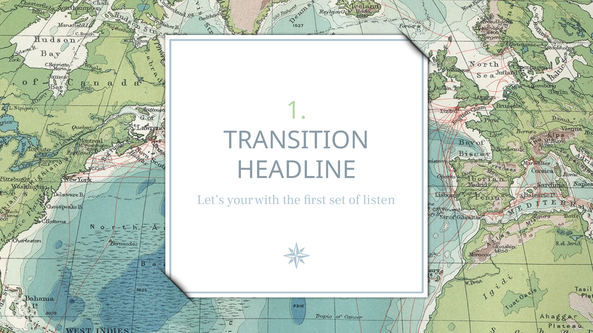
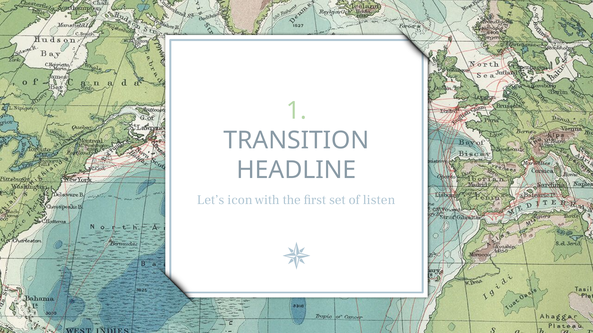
your: your -> icon
